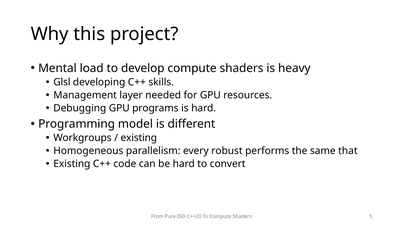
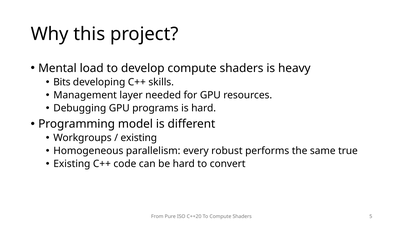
Glsl: Glsl -> Bits
that: that -> true
